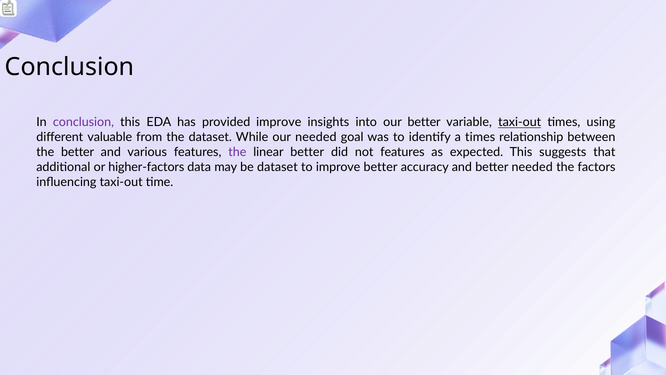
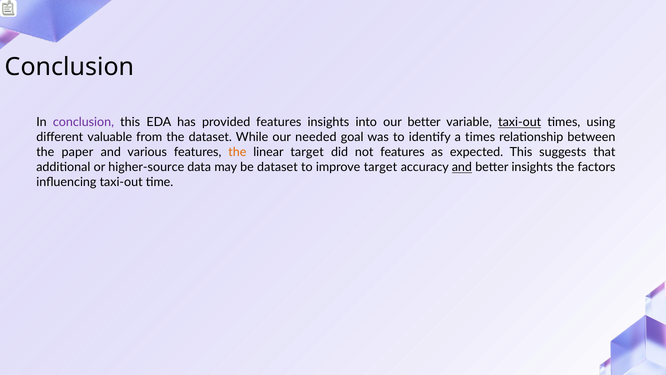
provided improve: improve -> features
the better: better -> paper
the at (237, 152) colour: purple -> orange
linear better: better -> target
higher-factors: higher-factors -> higher-source
improve better: better -> target
and at (462, 167) underline: none -> present
better needed: needed -> insights
